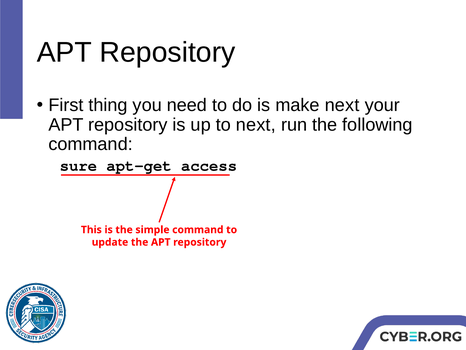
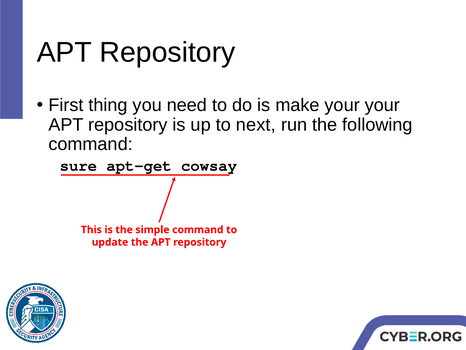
make next: next -> your
access: access -> cowsay
